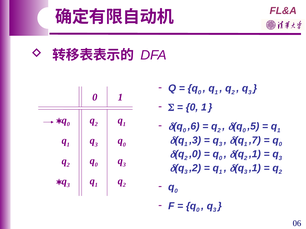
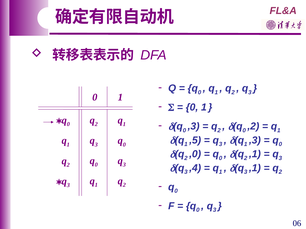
0 ,6: ,6 -> ,3
,5: ,5 -> ,2
,3: ,3 -> ,5
1 ,7: ,7 -> ,3
,2: ,2 -> ,4
